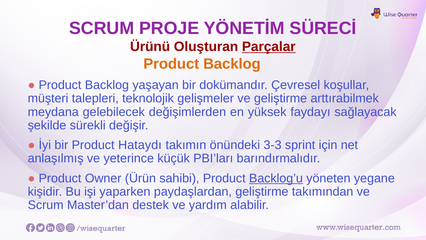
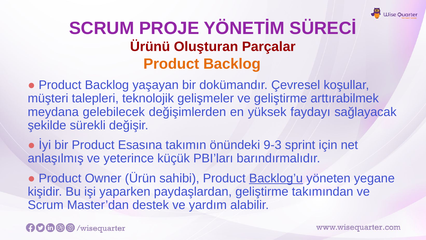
Parçalar underline: present -> none
Hataydı: Hataydı -> Esasına
3-3: 3-3 -> 9-3
